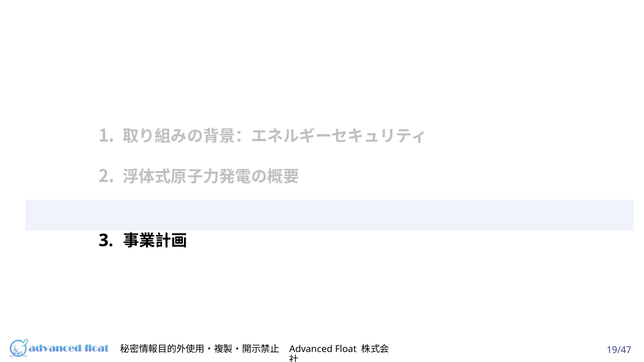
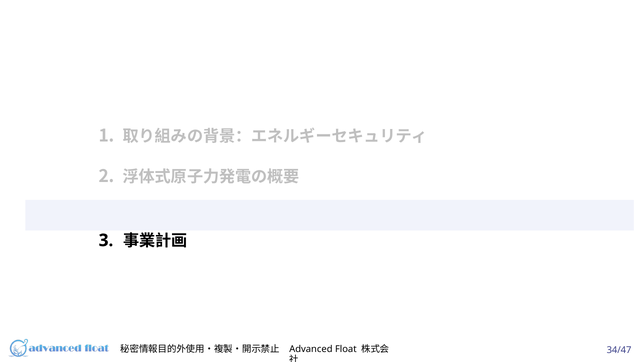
19/47: 19/47 -> 34/47
